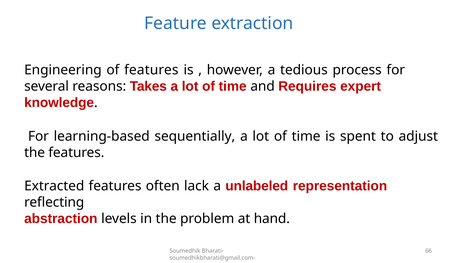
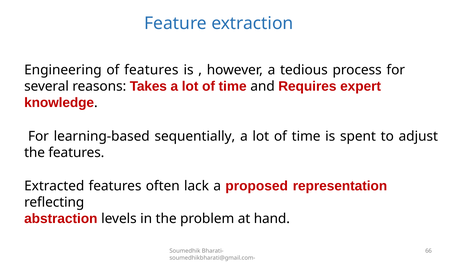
unlabeled: unlabeled -> proposed
